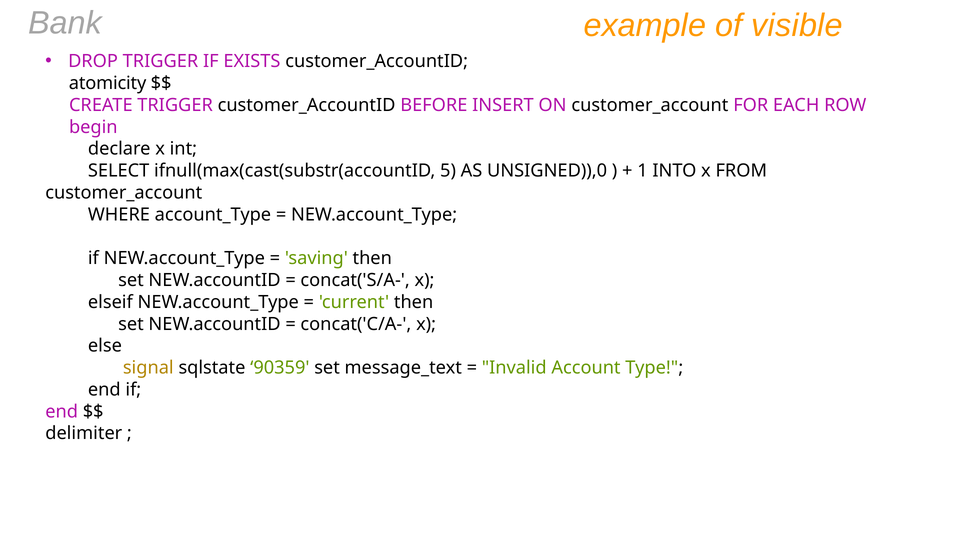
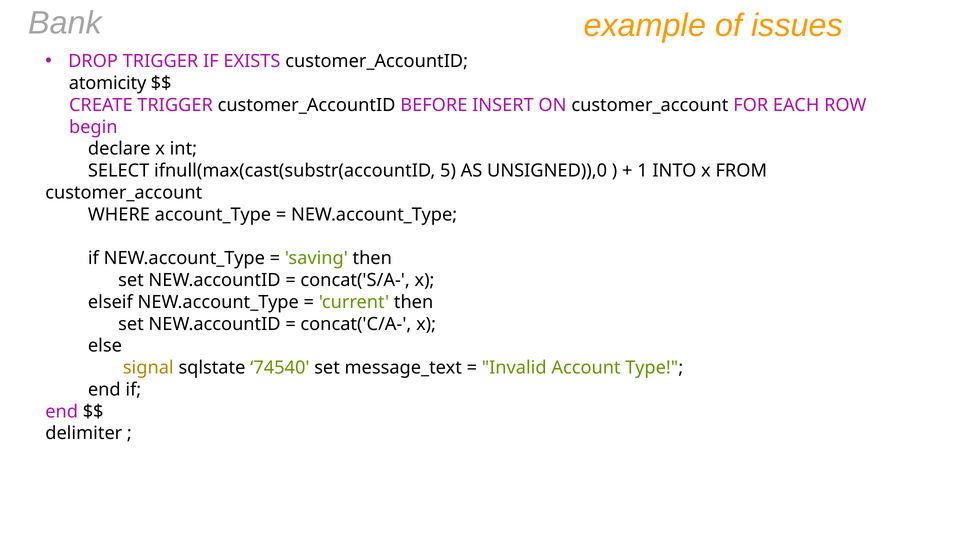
visible: visible -> issues
90359: 90359 -> 74540
